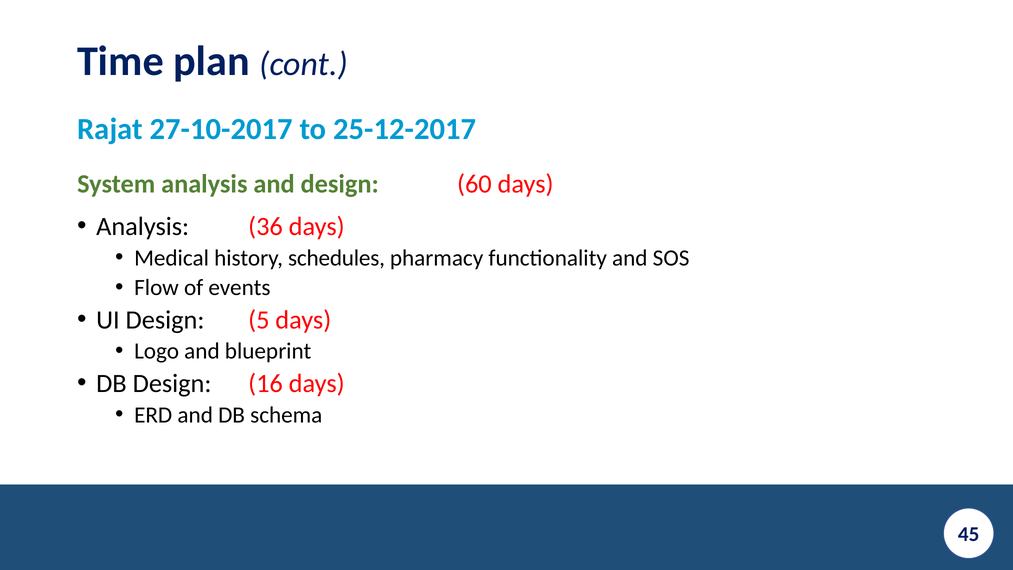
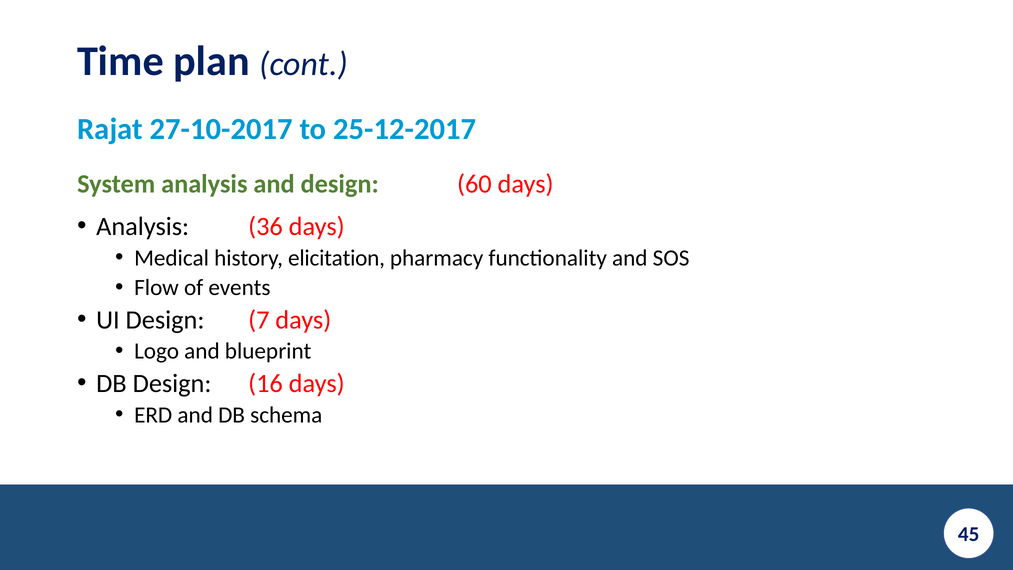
schedules: schedules -> elicitation
5: 5 -> 7
